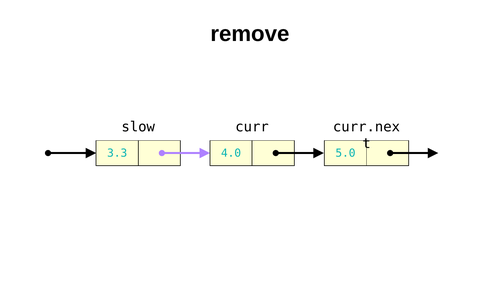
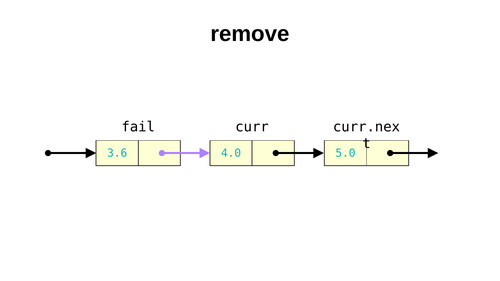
slow: slow -> fail
3.3: 3.3 -> 3.6
